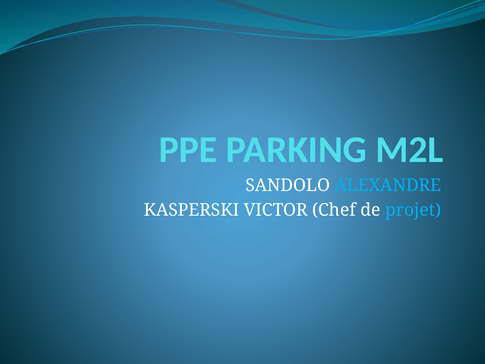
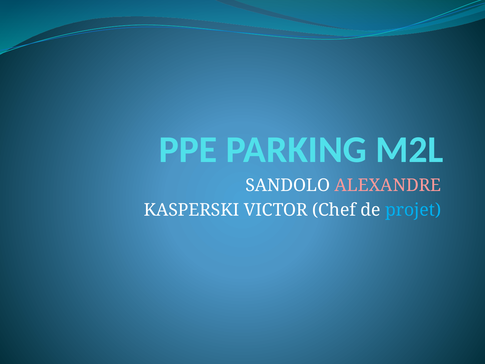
ALEXANDRE colour: light blue -> pink
